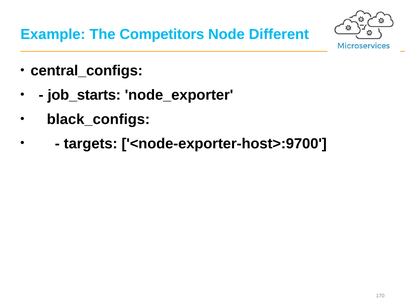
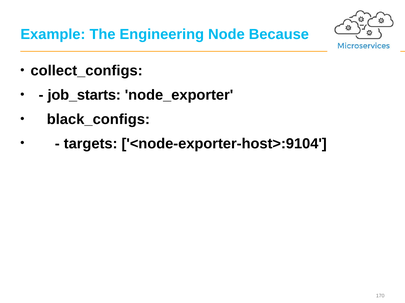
Competitors: Competitors -> Engineering
Different: Different -> Because
central_configs: central_configs -> collect_configs
<node-exporter-host>:9700: <node-exporter-host>:9700 -> <node-exporter-host>:9104
